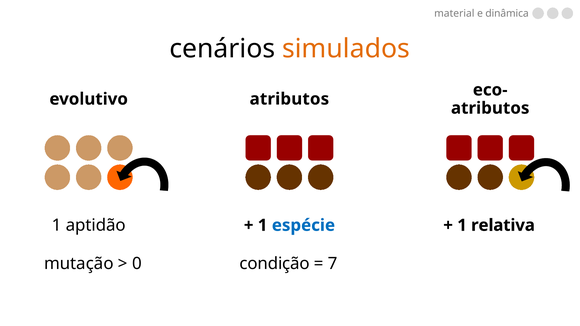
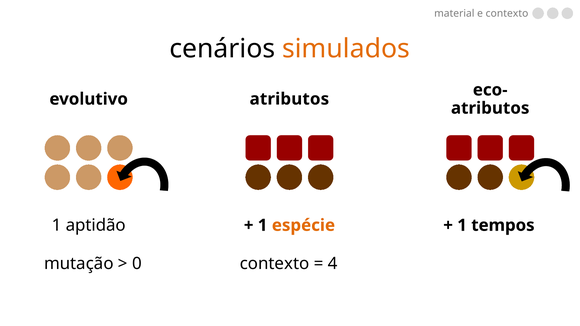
e dinâmica: dinâmica -> contexto
espécie colour: blue -> orange
relativa: relativa -> tempos
0 condição: condição -> contexto
7: 7 -> 4
